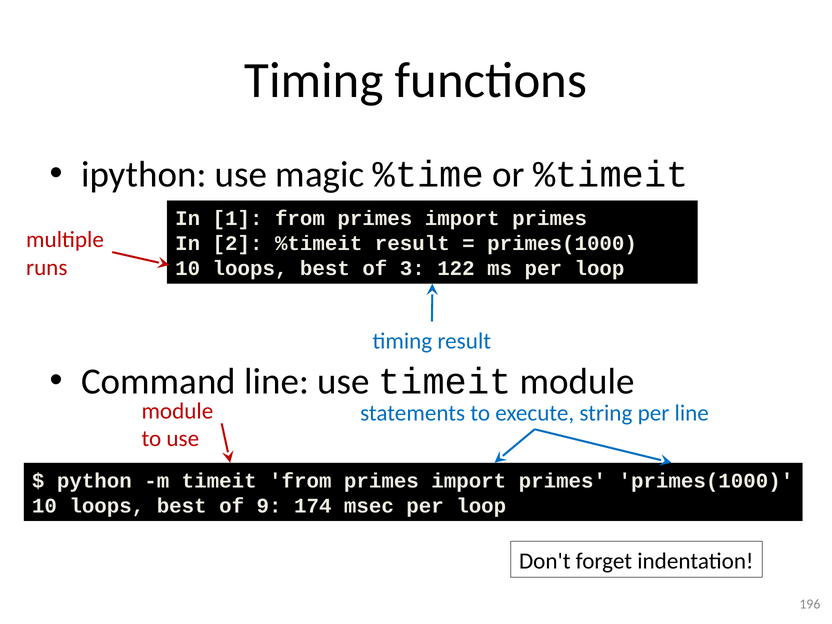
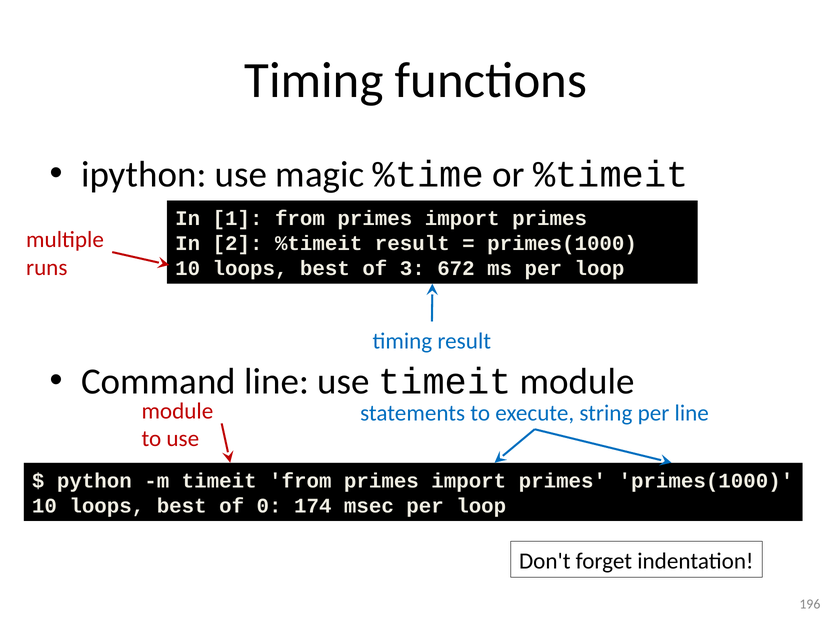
122: 122 -> 672
9: 9 -> 0
